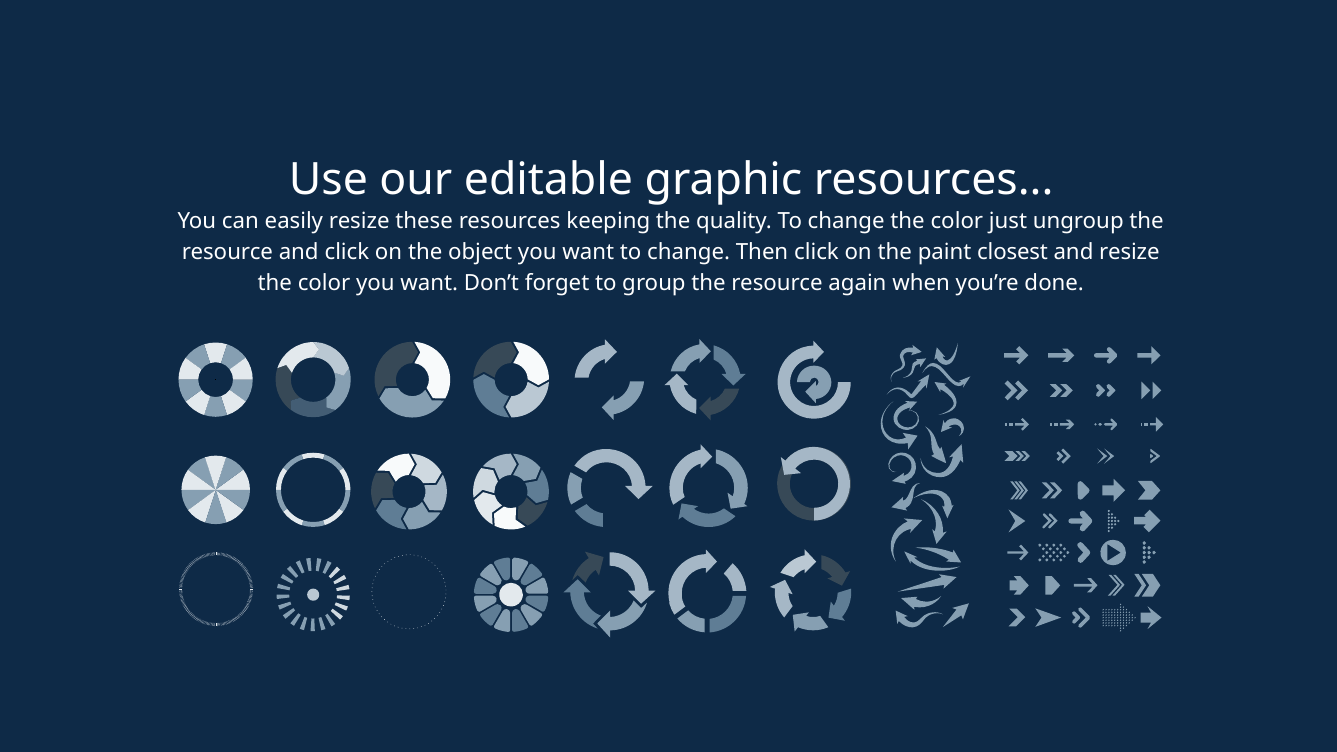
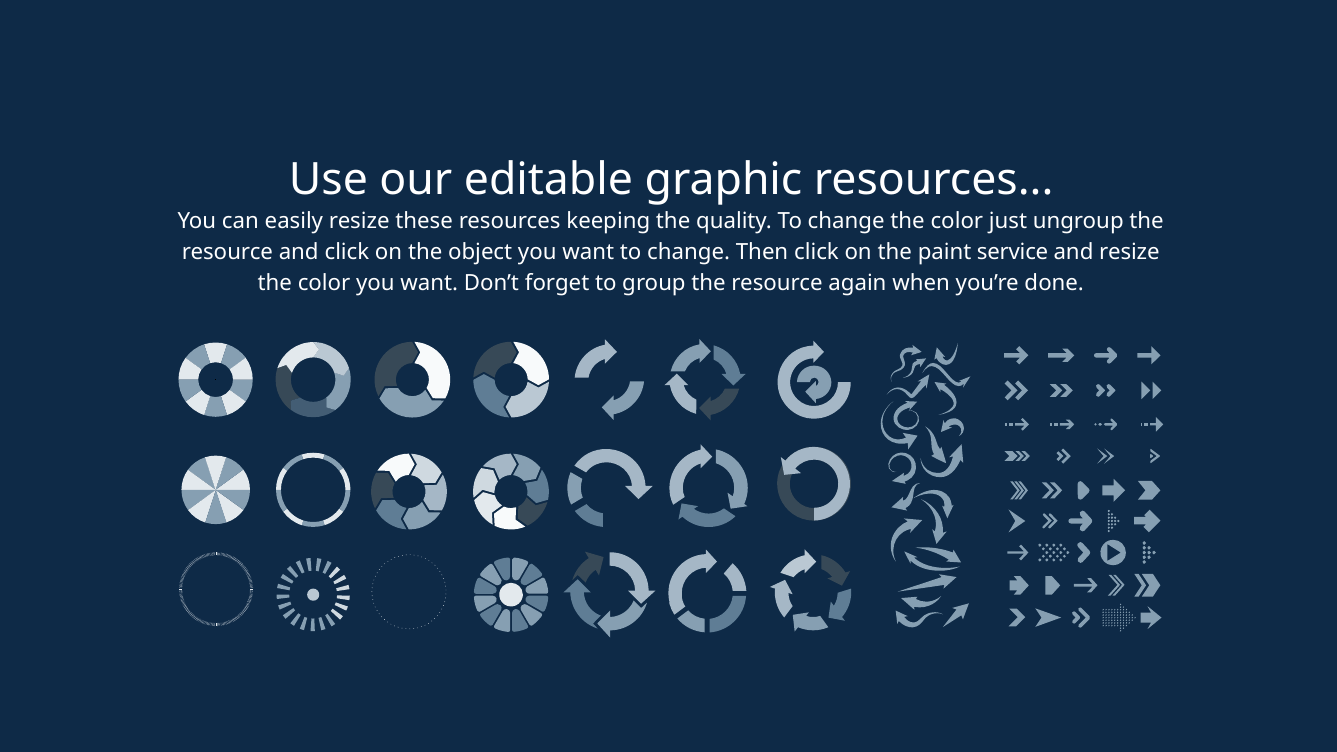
closest: closest -> service
